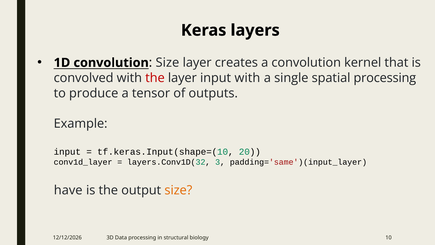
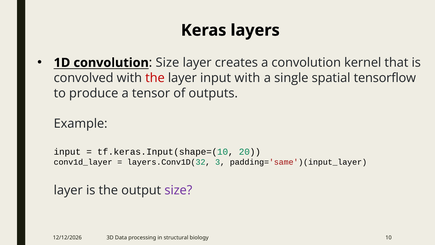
spatial processing: processing -> tensorflow
have at (68, 190): have -> layer
size at (178, 190) colour: orange -> purple
